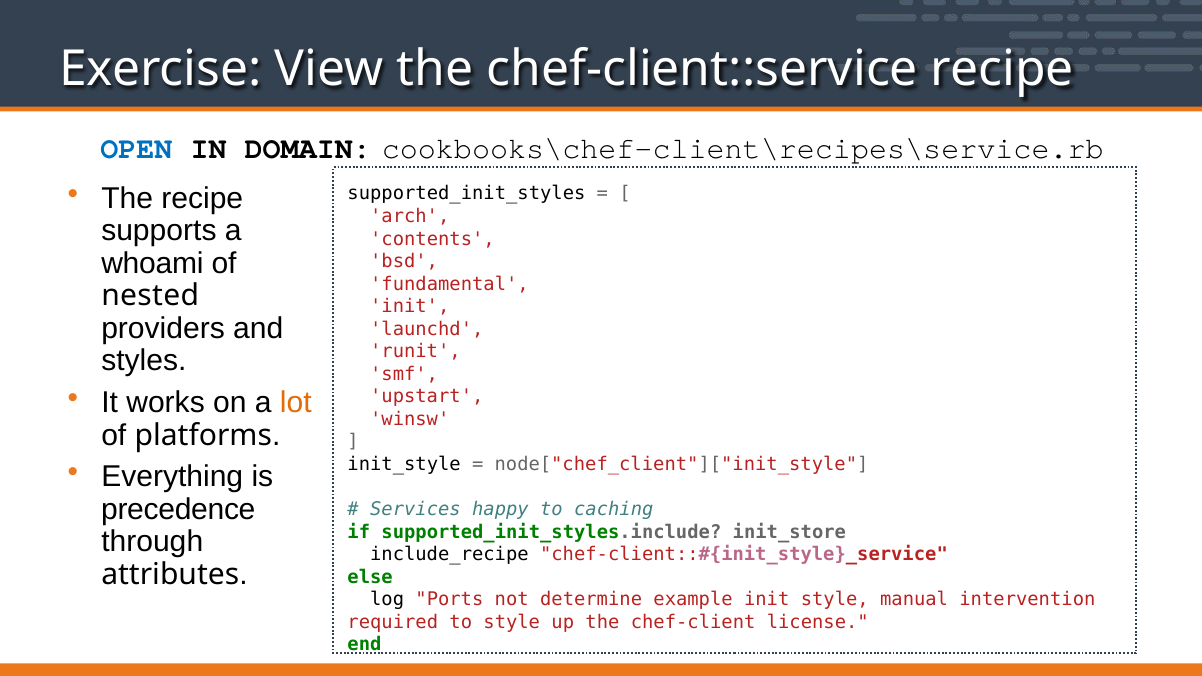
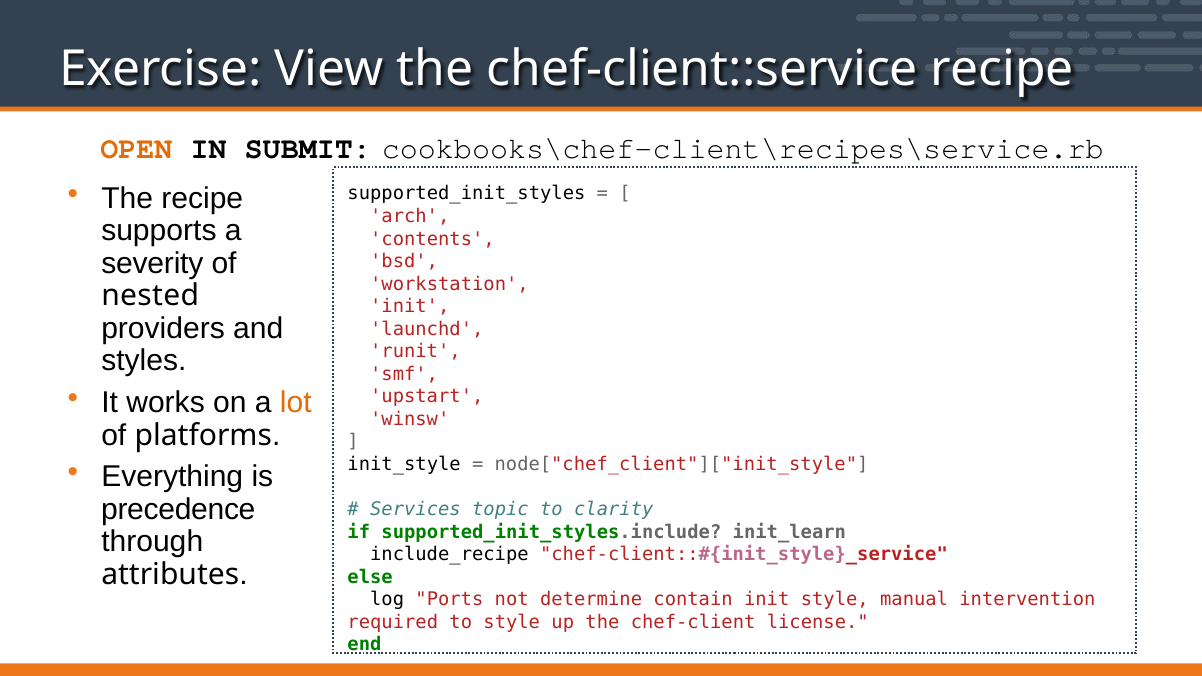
OPEN colour: blue -> orange
DOMAIN: DOMAIN -> SUBMIT
whoami: whoami -> severity
fundamental: fundamental -> workstation
happy: happy -> topic
caching: caching -> clarity
init_store: init_store -> init_learn
example: example -> contain
